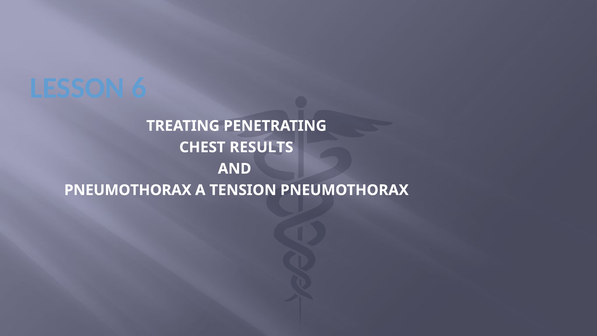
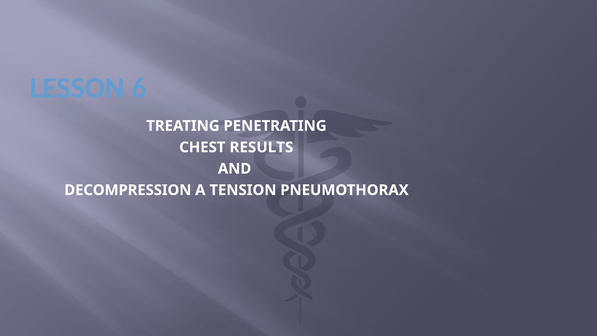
PNEUMOTHORAX at (128, 190): PNEUMOTHORAX -> DECOMPRESSION
